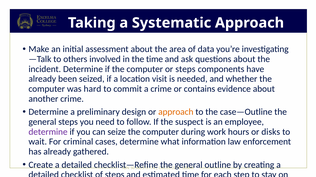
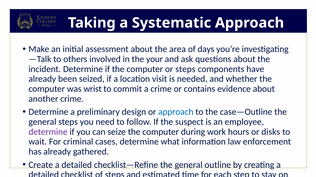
of data: data -> days
the time: time -> your
hard: hard -> wrist
approach at (176, 112) colour: orange -> blue
